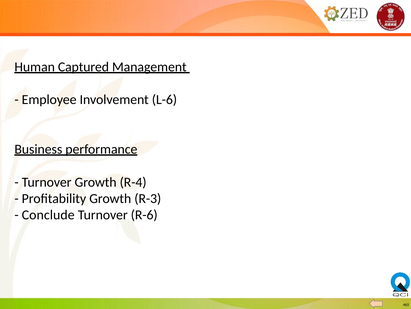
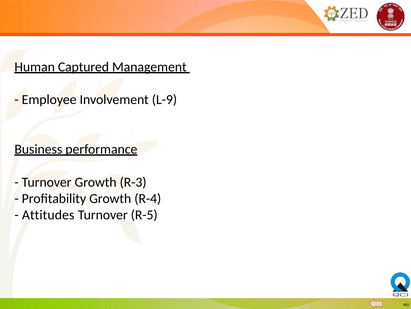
L-6: L-6 -> L-9
R-4: R-4 -> R-3
R-3: R-3 -> R-4
Conclude: Conclude -> Attitudes
R-6: R-6 -> R-5
